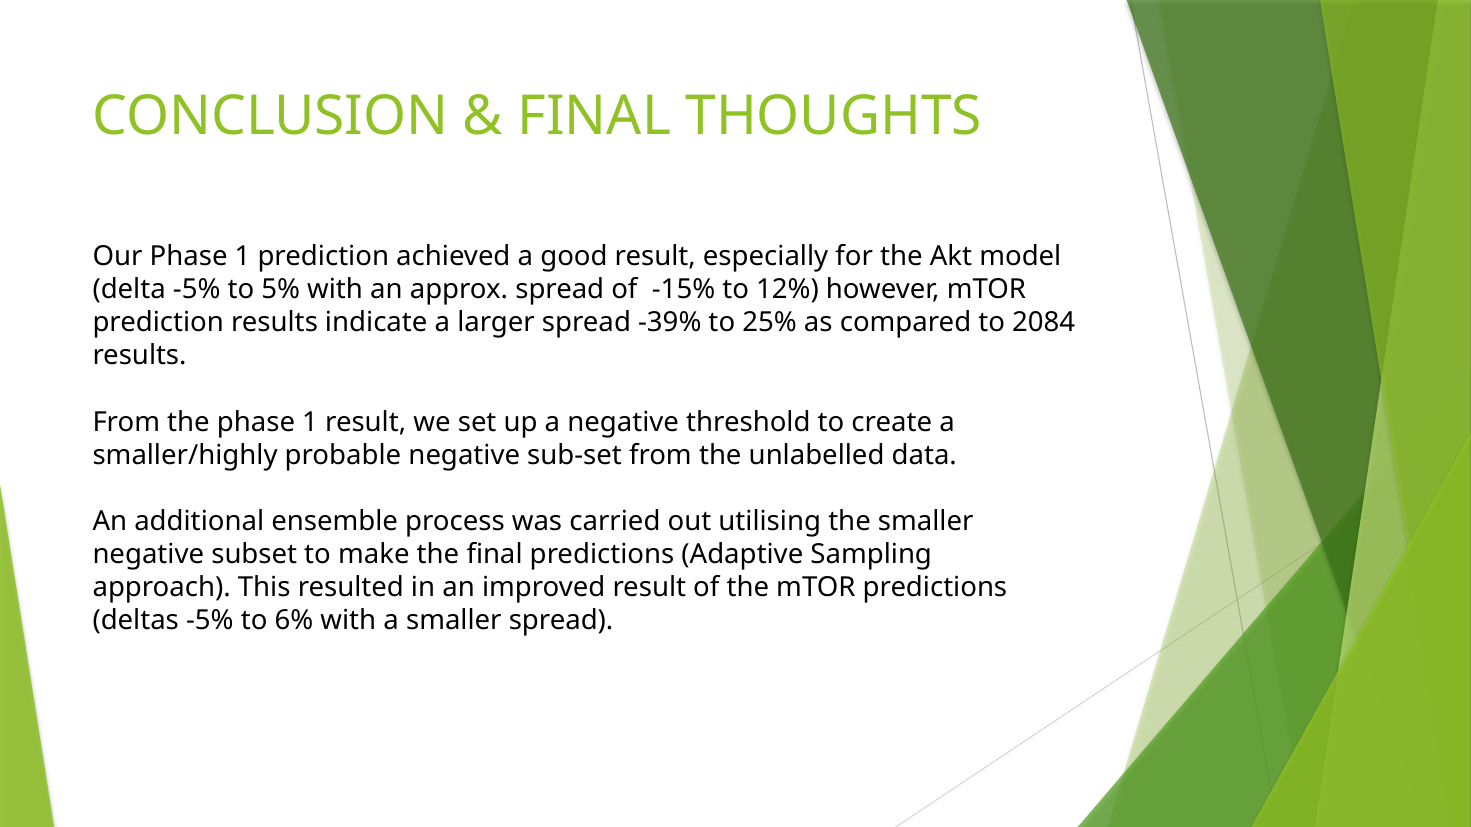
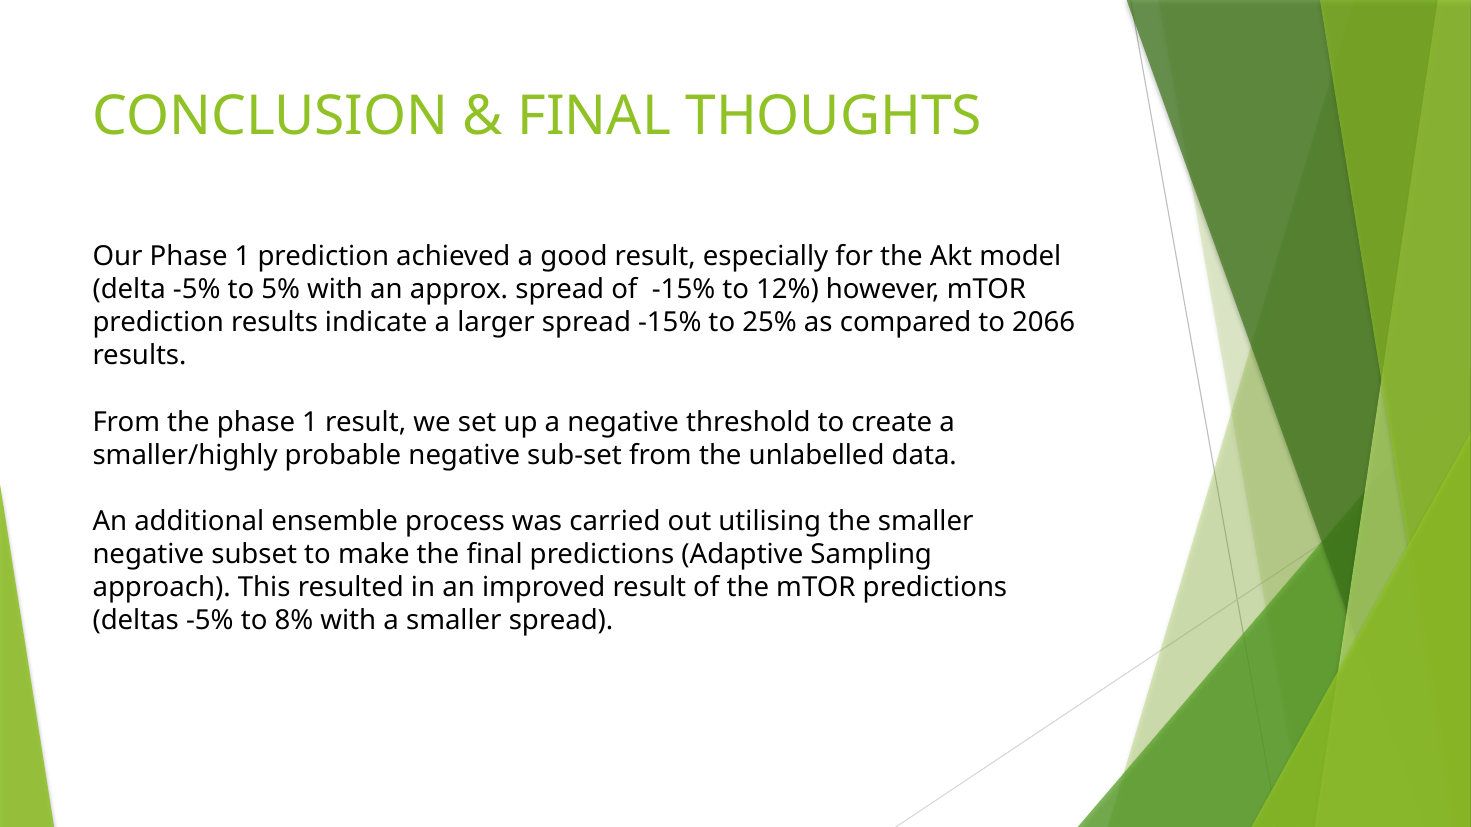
spread -39%: -39% -> -15%
2084: 2084 -> 2066
6%: 6% -> 8%
